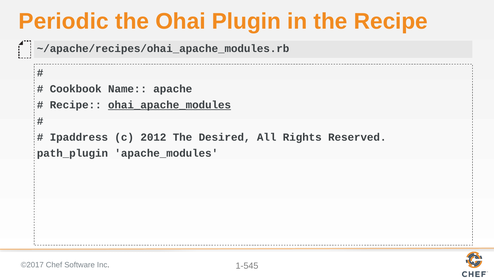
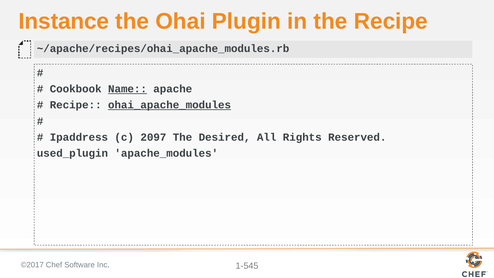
Periodic: Periodic -> Instance
Name underline: none -> present
2012: 2012 -> 2097
path_plugin: path_plugin -> used_plugin
